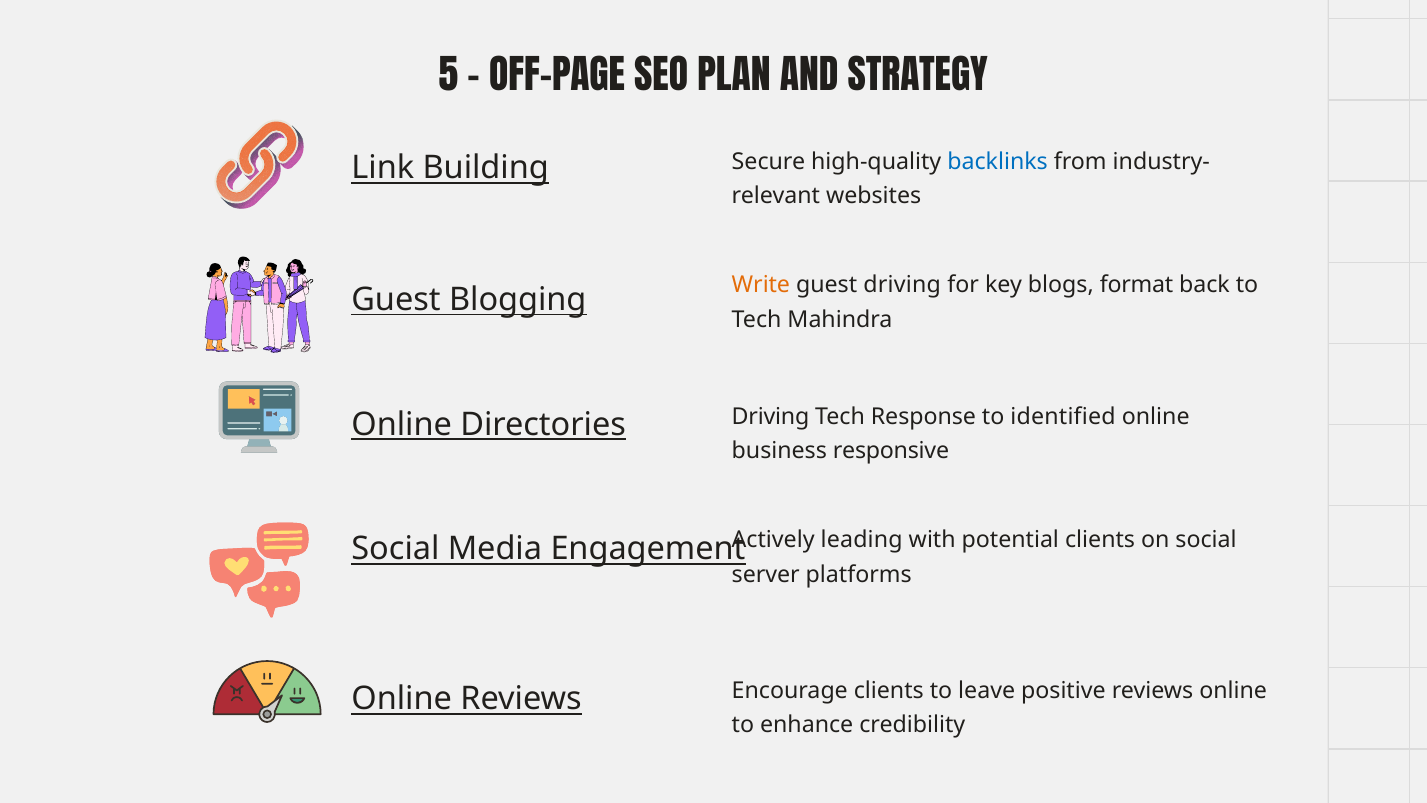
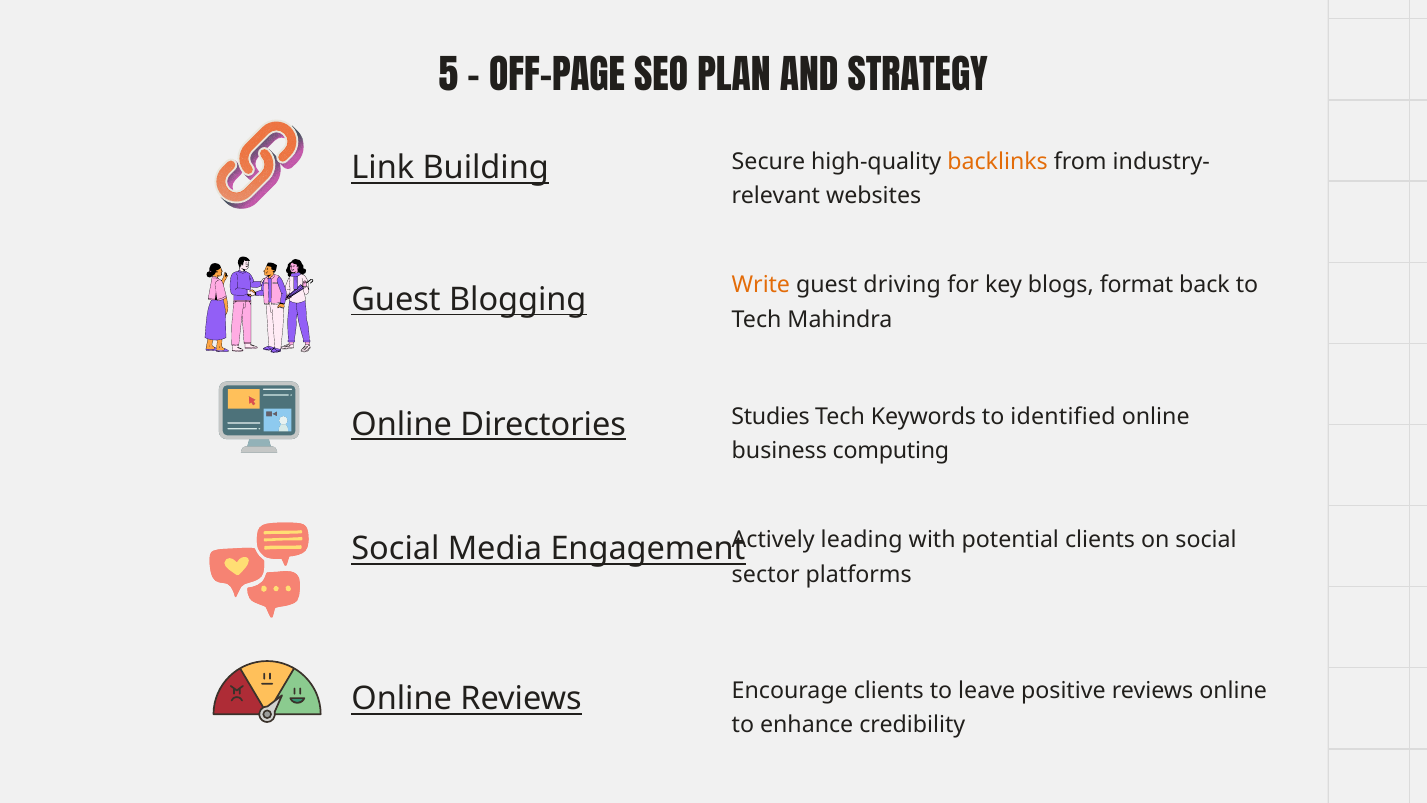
backlinks colour: blue -> orange
Directories Driving: Driving -> Studies
Response: Response -> Keywords
responsive: responsive -> computing
server: server -> sector
